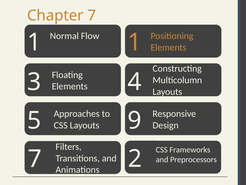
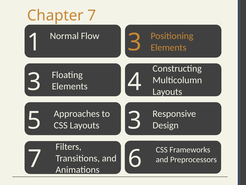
1 1: 1 -> 3
5 9: 9 -> 3
2: 2 -> 6
